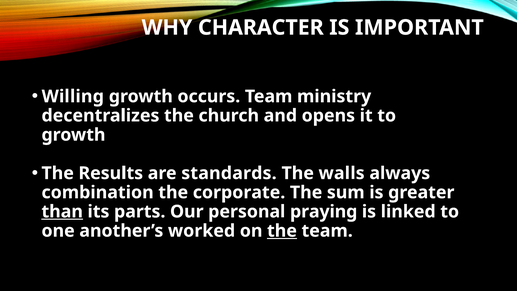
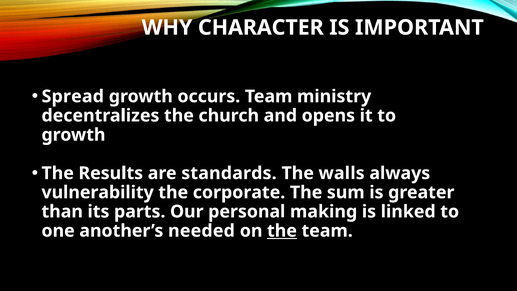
Willing: Willing -> Spread
combination: combination -> vulnerability
than underline: present -> none
praying: praying -> making
worked: worked -> needed
